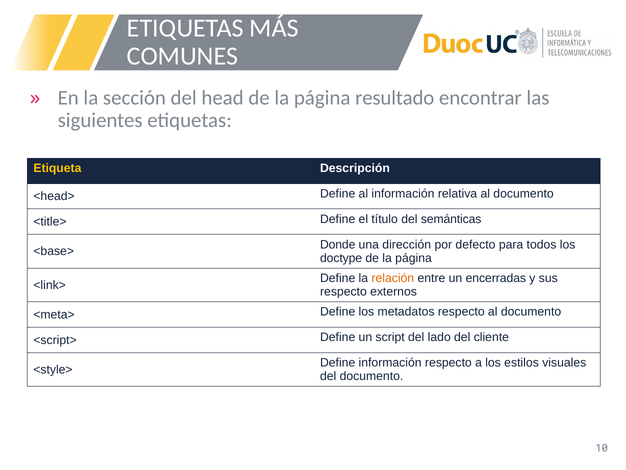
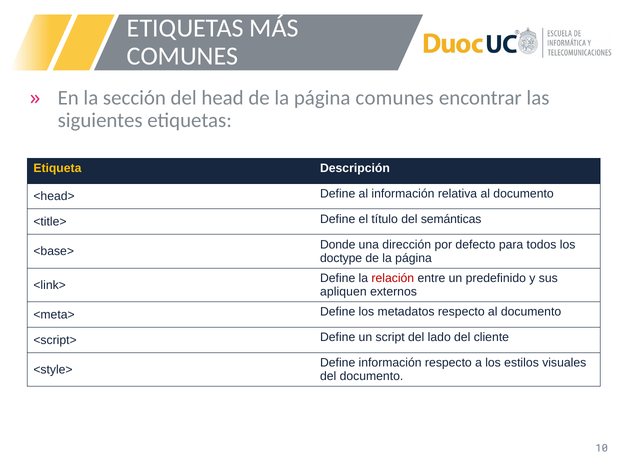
página resultado: resultado -> comunes
relación colour: orange -> red
encerradas: encerradas -> predefinido
respecto at (343, 292): respecto -> apliquen
